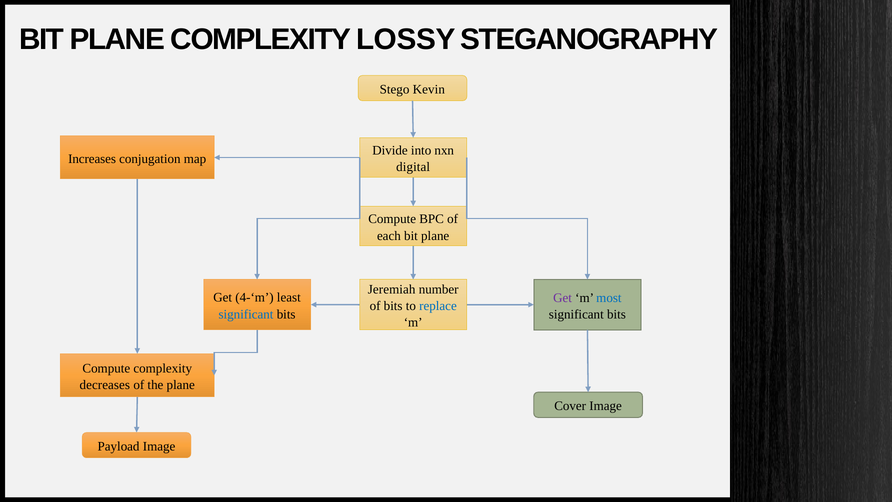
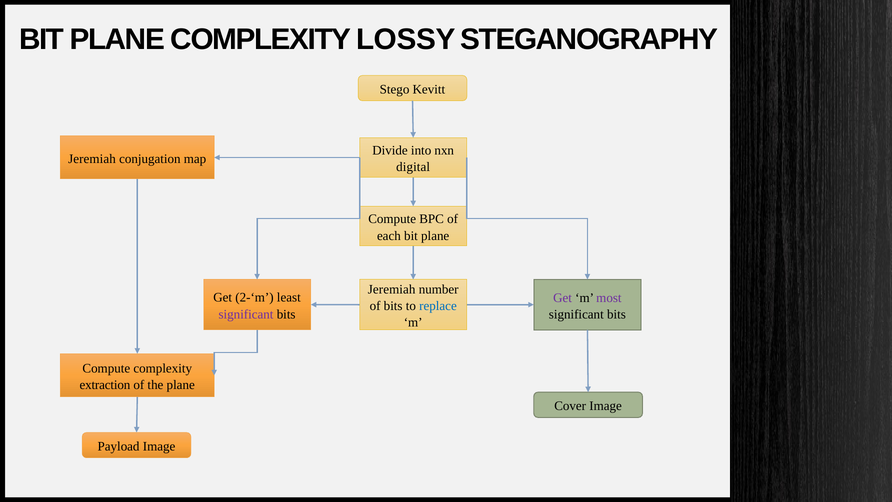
Kevin: Kevin -> Kevitt
Increases at (92, 159): Increases -> Jeremiah
4-‘m: 4-‘m -> 2-‘m
most colour: blue -> purple
significant at (246, 314) colour: blue -> purple
decreases: decreases -> extraction
